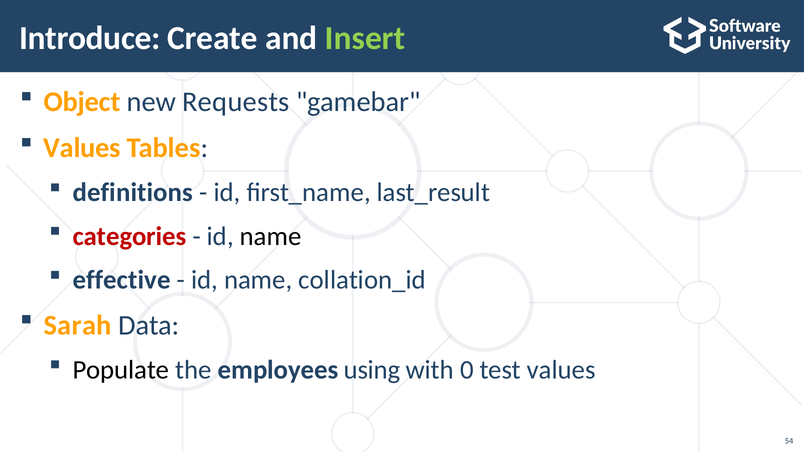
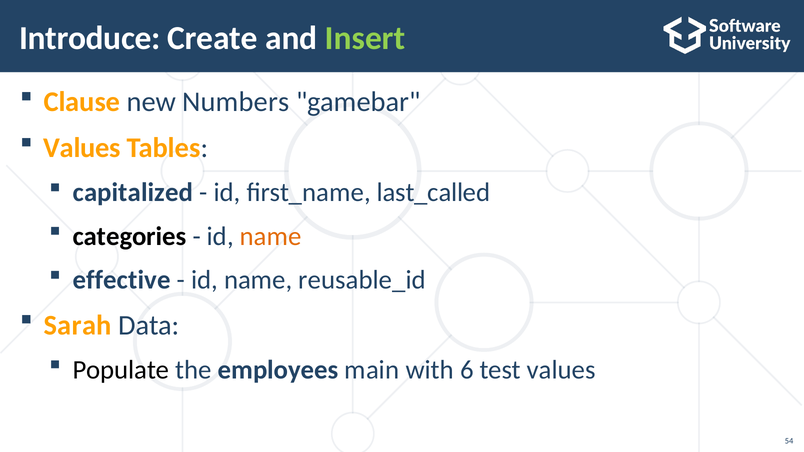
Object: Object -> Clause
Requests: Requests -> Numbers
definitions: definitions -> capitalized
last_result: last_result -> last_called
categories colour: red -> black
name at (271, 236) colour: black -> orange
collation_id: collation_id -> reusable_id
using: using -> main
0: 0 -> 6
